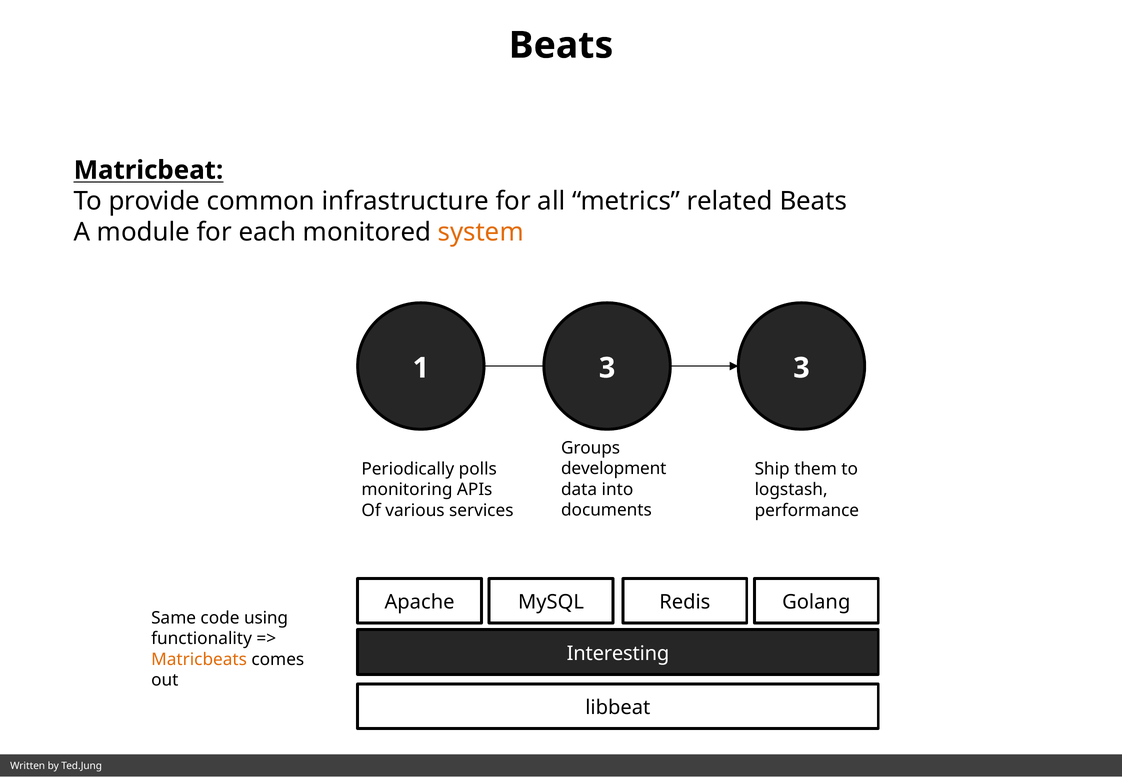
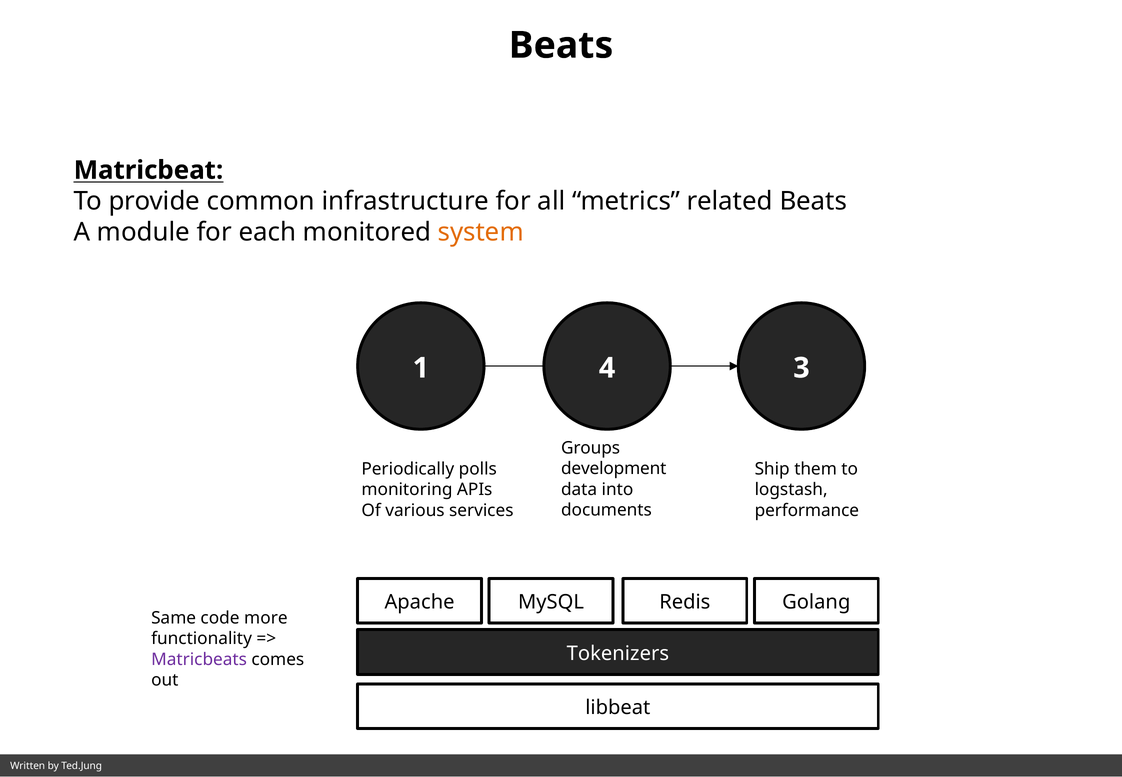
1 3: 3 -> 4
using: using -> more
Interesting: Interesting -> Tokenizers
Matricbeats colour: orange -> purple
